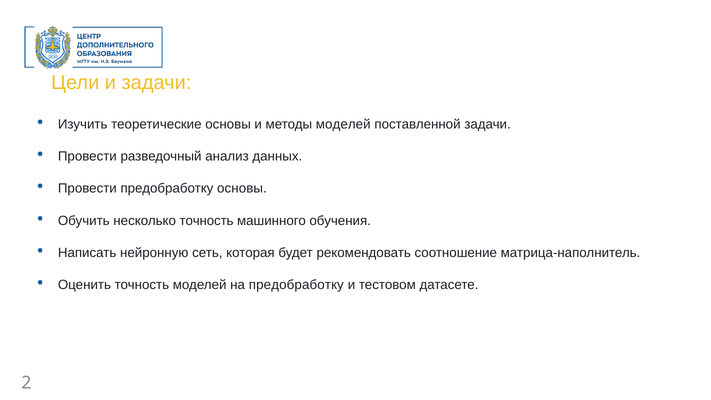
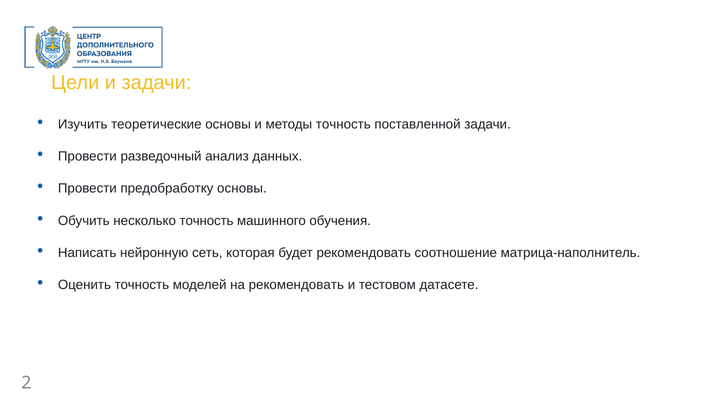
методы моделей: моделей -> точность
на предобработку: предобработку -> рекомендовать
